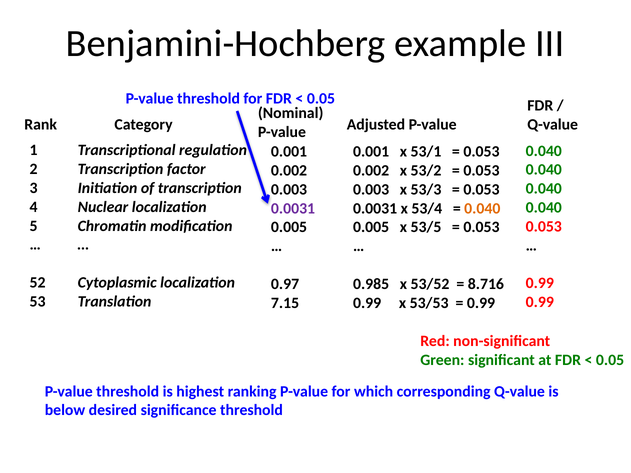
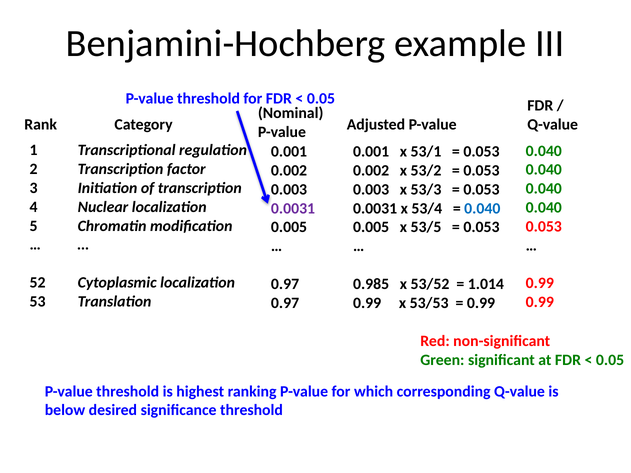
0.040 at (482, 208) colour: orange -> blue
8.716: 8.716 -> 1.014
7.15 at (285, 303): 7.15 -> 0.97
